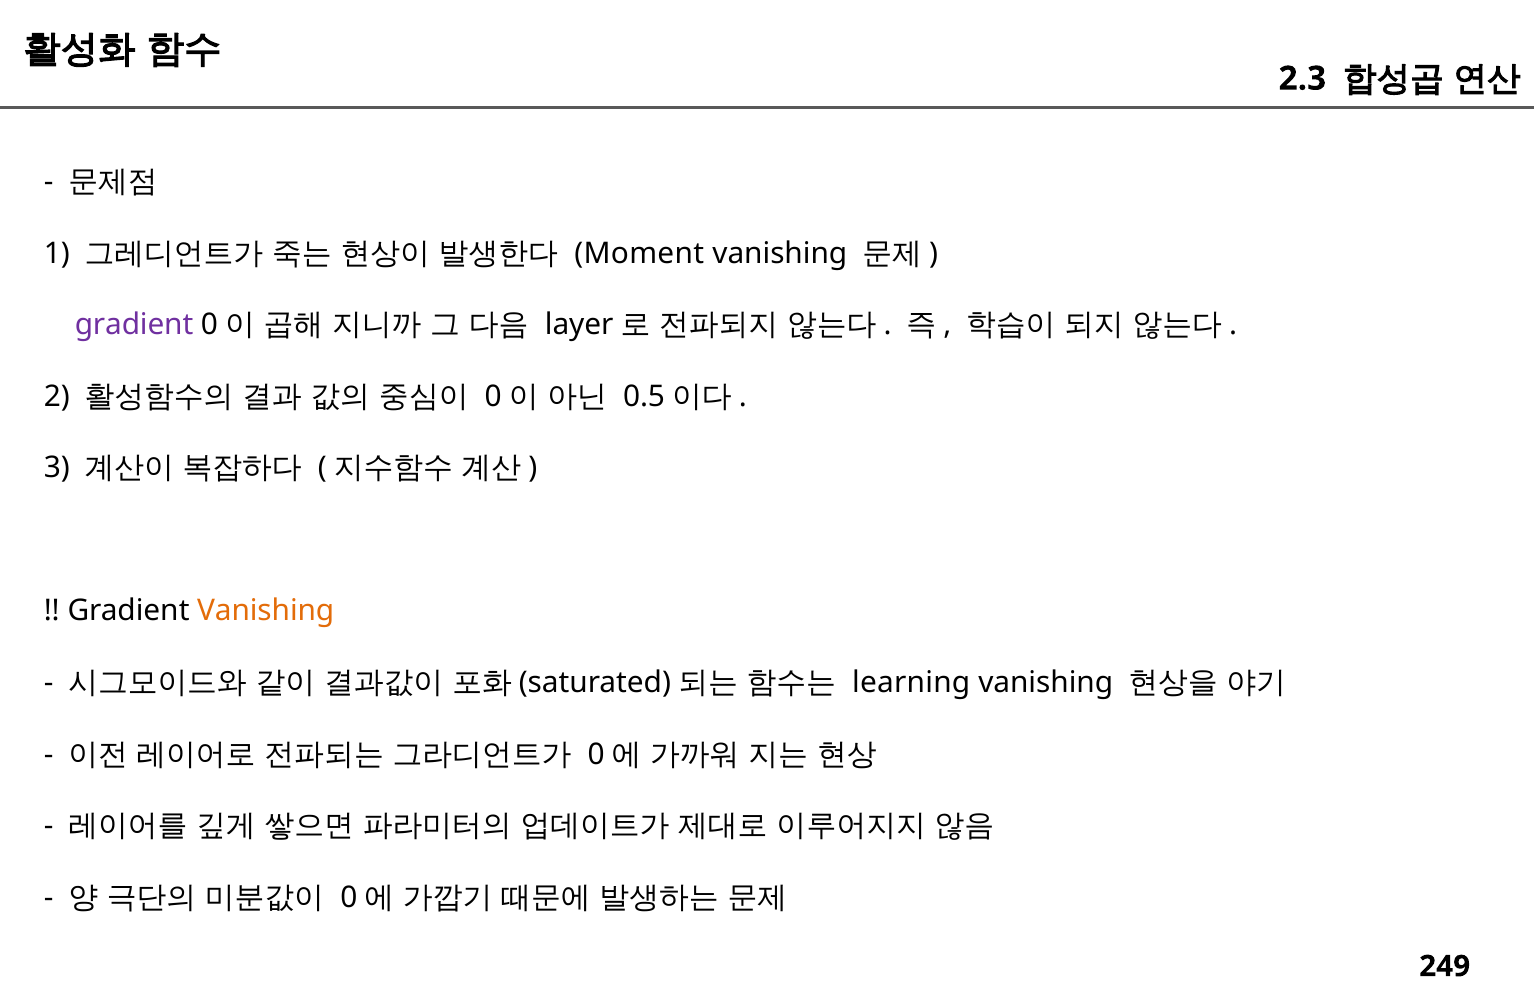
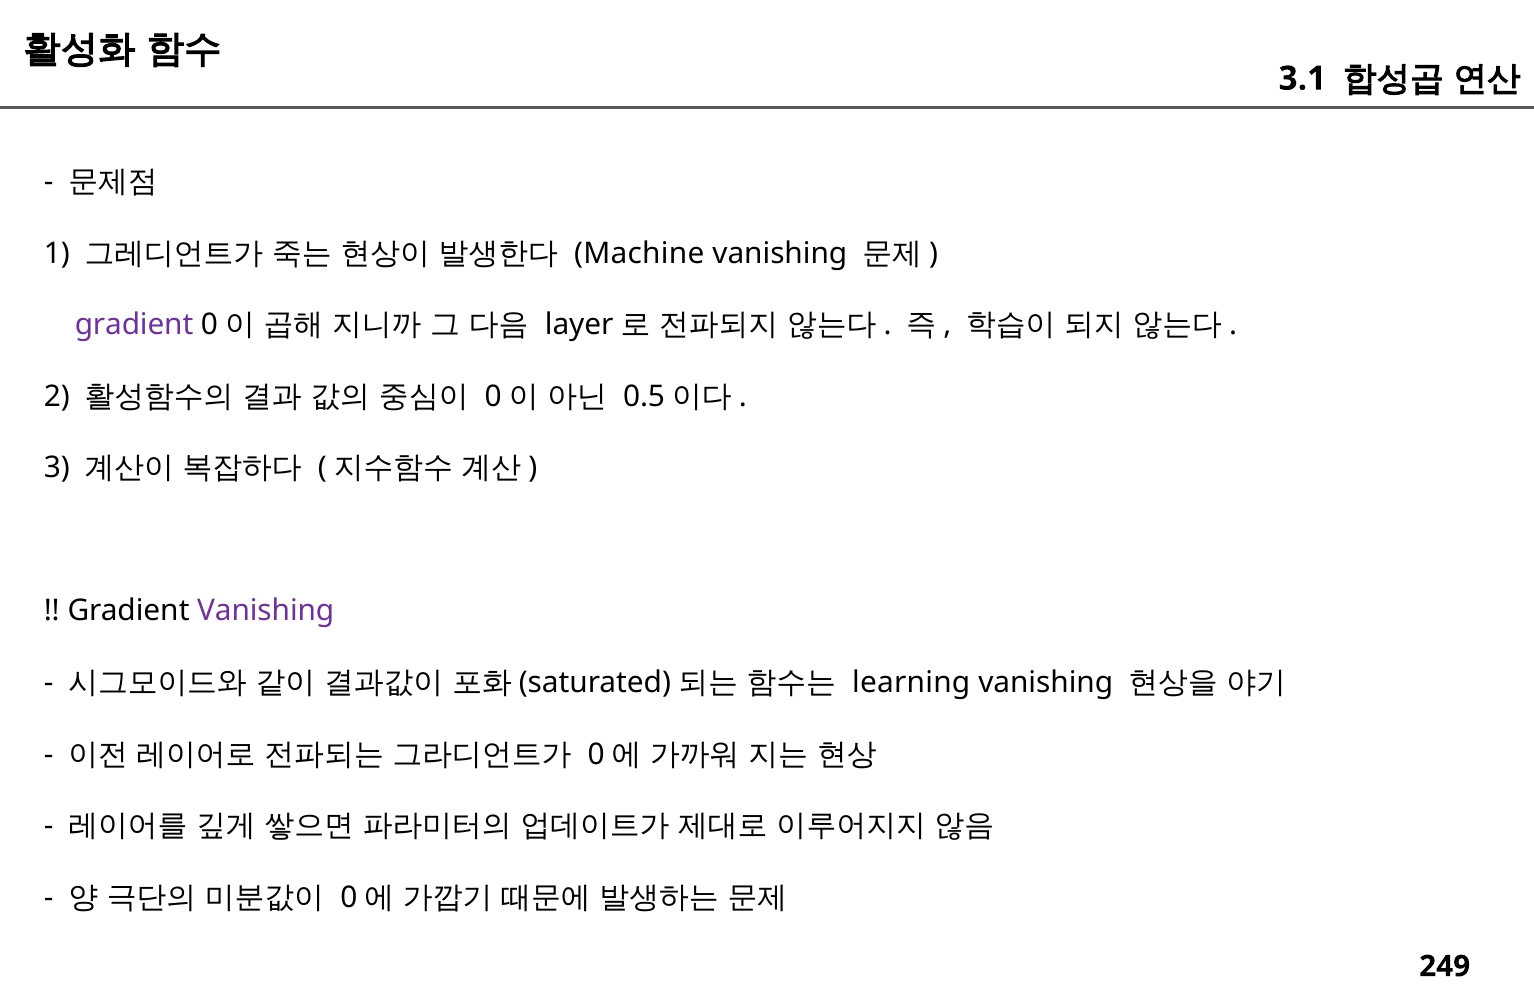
2.3: 2.3 -> 3.1
Moment: Moment -> Machine
Vanishing at (266, 611) colour: orange -> purple
